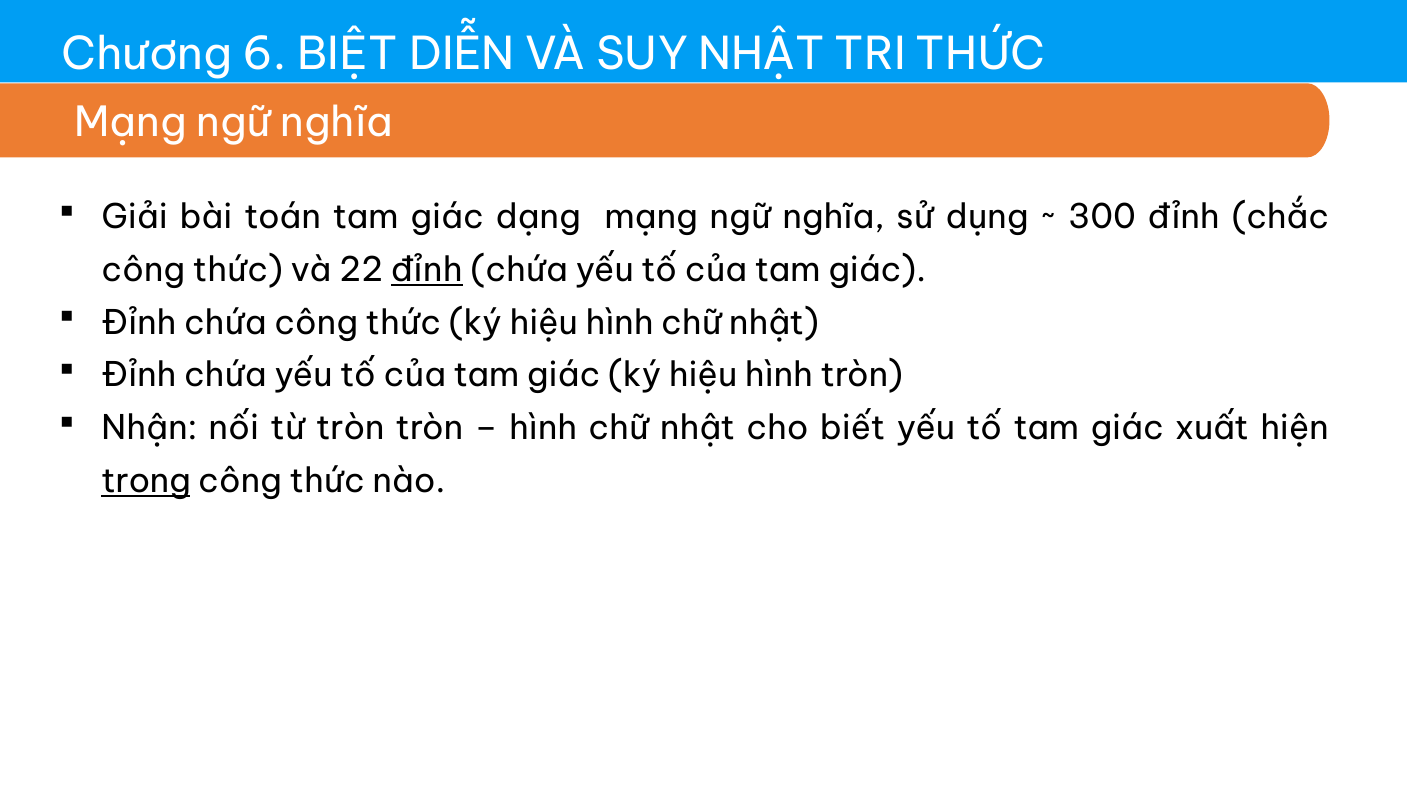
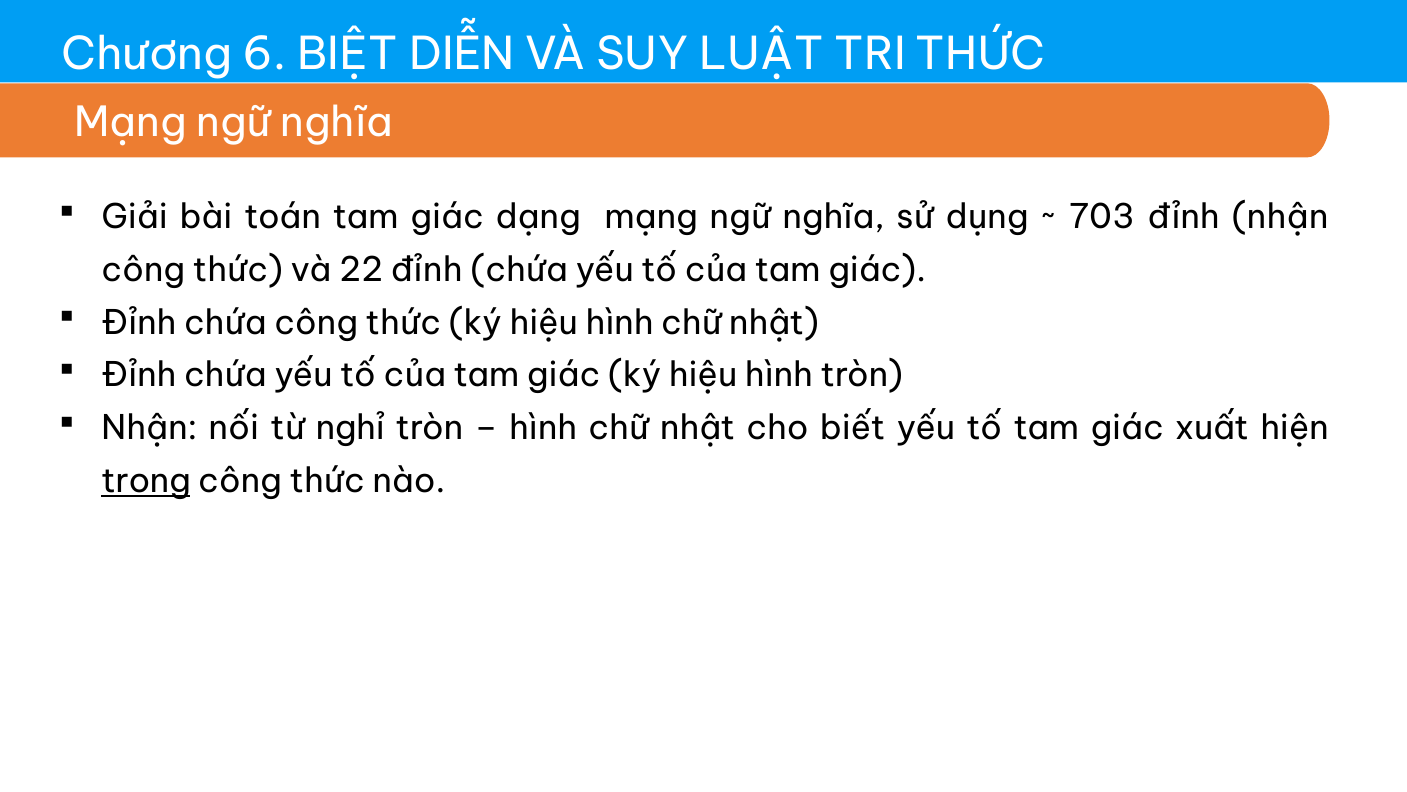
SUY NHẬT: NHẬT -> LUẬT
300: 300 -> 703
đỉnh chắc: chắc -> nhận
đỉnh at (427, 270) underline: present -> none
từ tròn: tròn -> nghỉ
